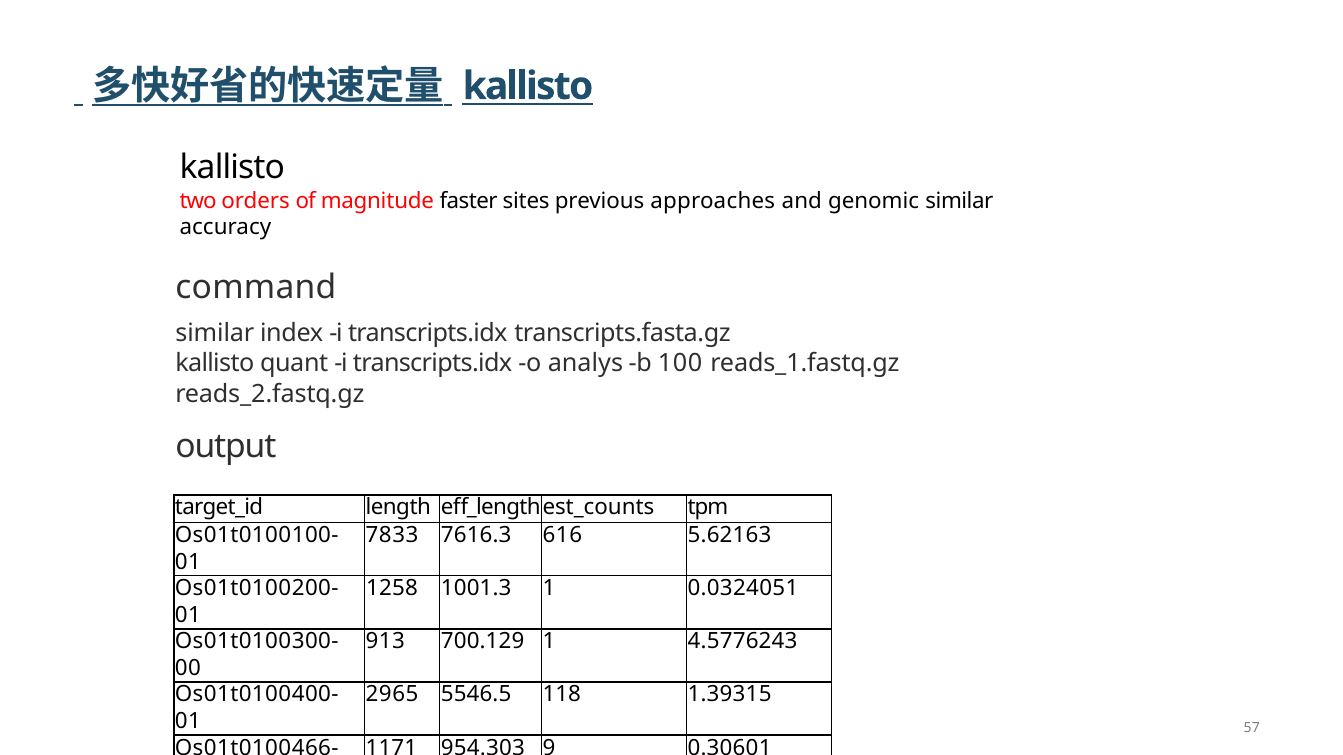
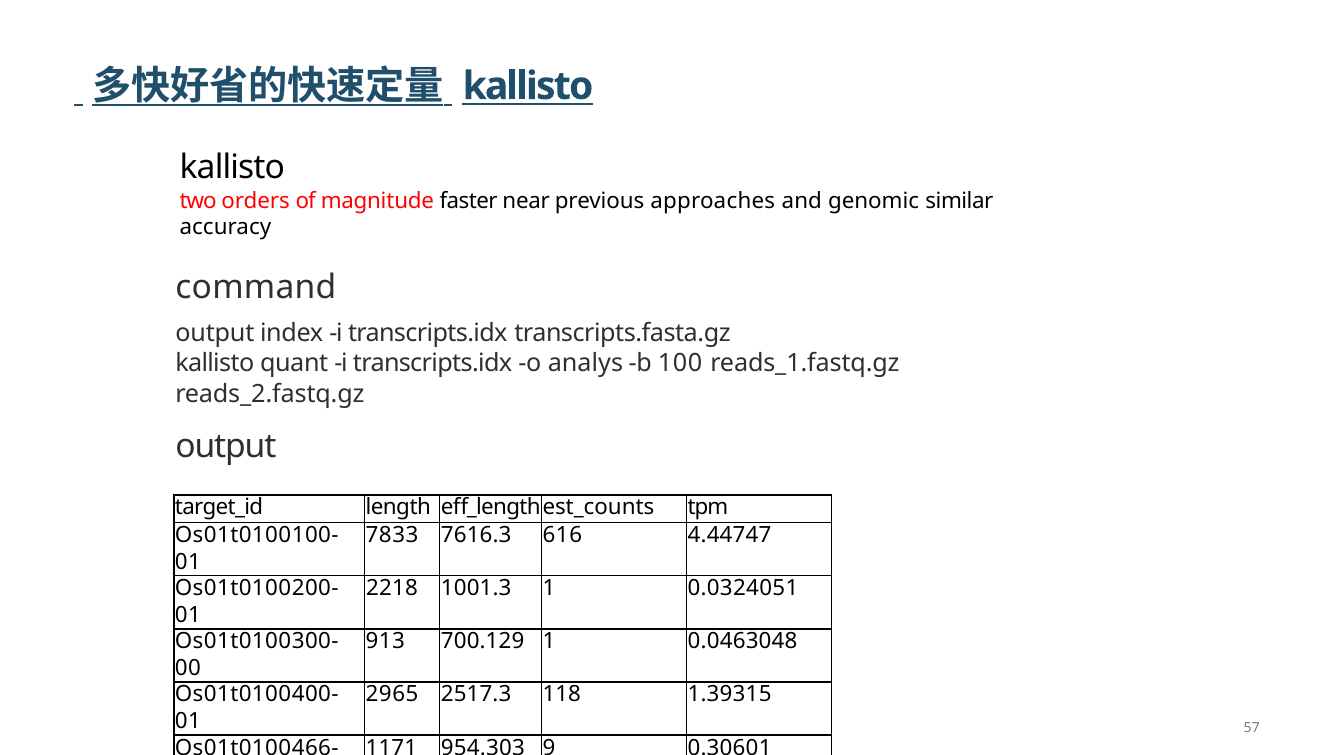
sites: sites -> near
similar at (215, 333): similar -> output
5.62163: 5.62163 -> 4.44747
1258: 1258 -> 2218
4.5776243: 4.5776243 -> 0.0463048
5546.5: 5546.5 -> 2517.3
